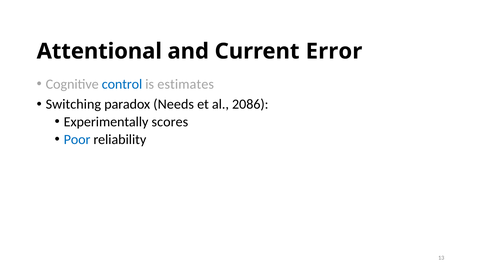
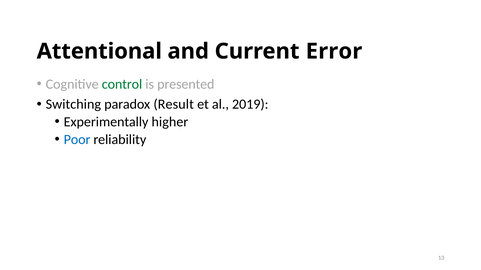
control colour: blue -> green
estimates: estimates -> presented
Needs: Needs -> Result
2086: 2086 -> 2019
scores: scores -> higher
